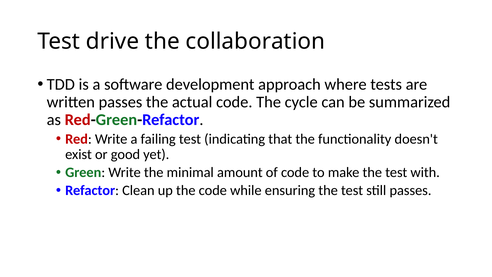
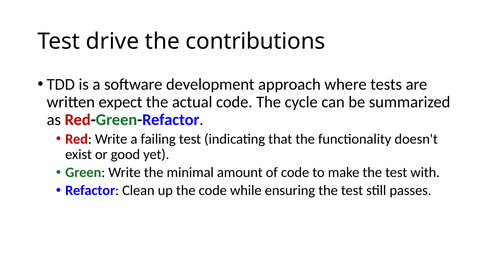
collaboration: collaboration -> contributions
written passes: passes -> expect
